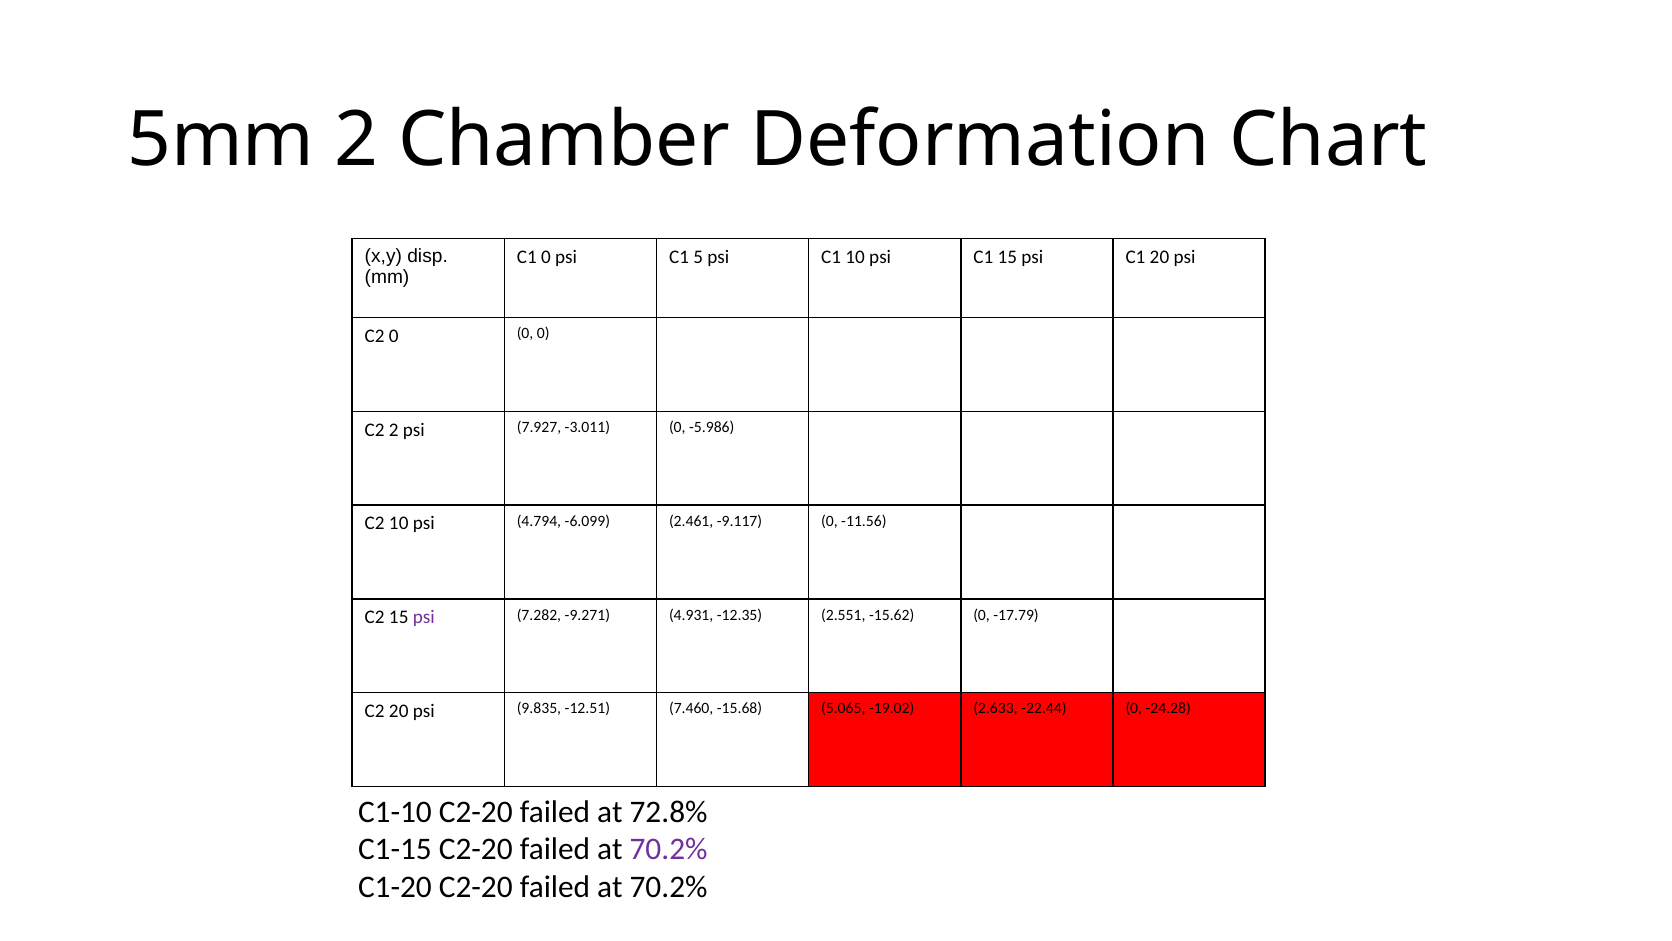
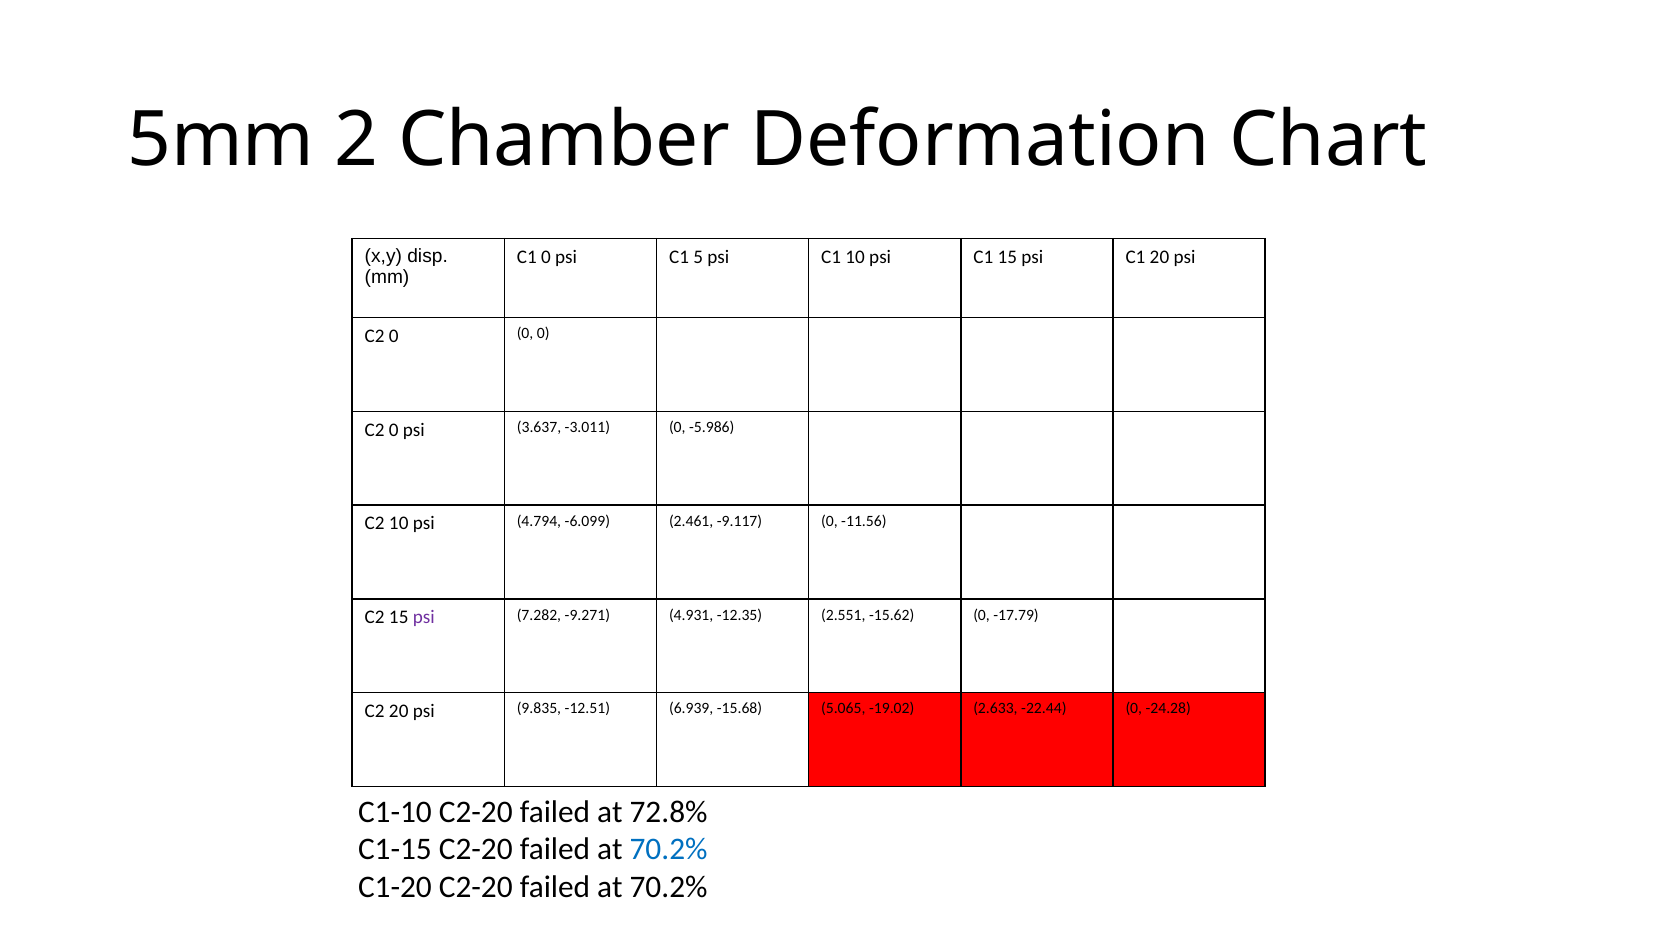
2 at (394, 430): 2 -> 0
7.927: 7.927 -> 3.637
7.460: 7.460 -> 6.939
70.2% at (669, 849) colour: purple -> blue
